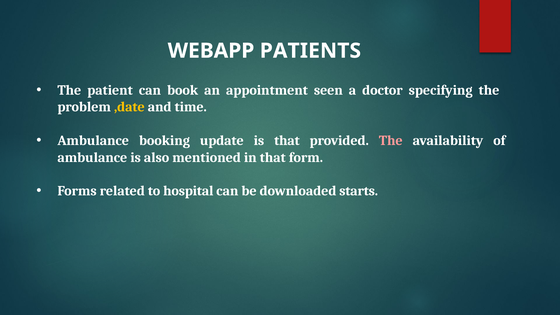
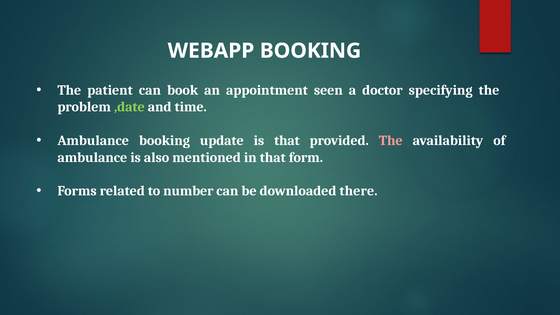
WEBAPP PATIENTS: PATIENTS -> BOOKING
,date colour: yellow -> light green
hospital: hospital -> number
starts: starts -> there
